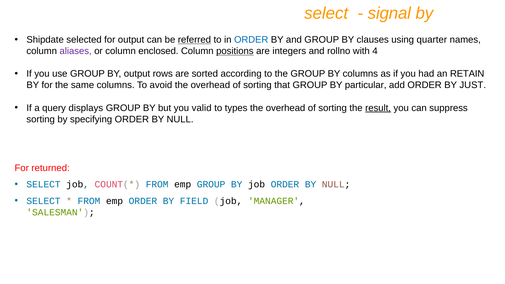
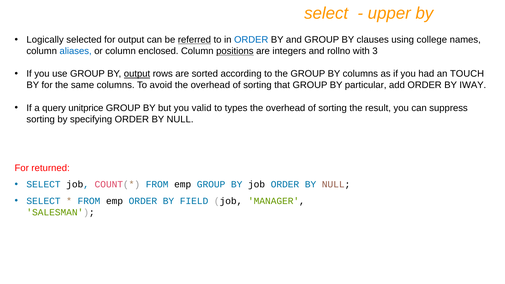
signal: signal -> upper
Shipdate: Shipdate -> Logically
quarter: quarter -> college
aliases colour: purple -> blue
4: 4 -> 3
output at (137, 74) underline: none -> present
RETAIN: RETAIN -> TOUCH
JUST: JUST -> IWAY
displays: displays -> unitprice
result underline: present -> none
